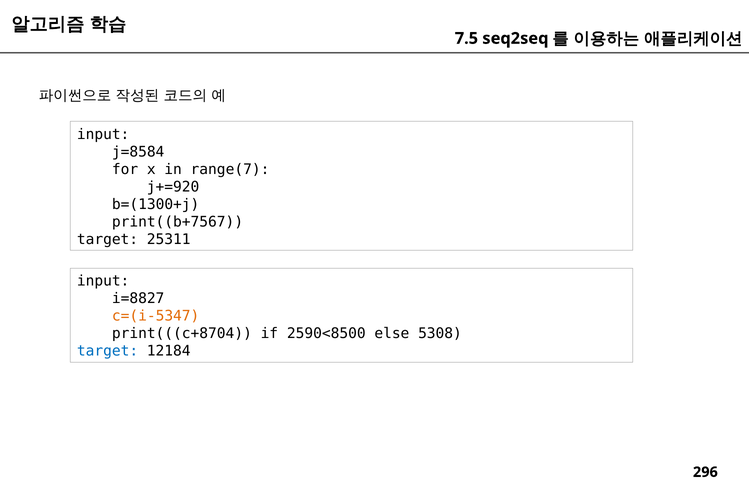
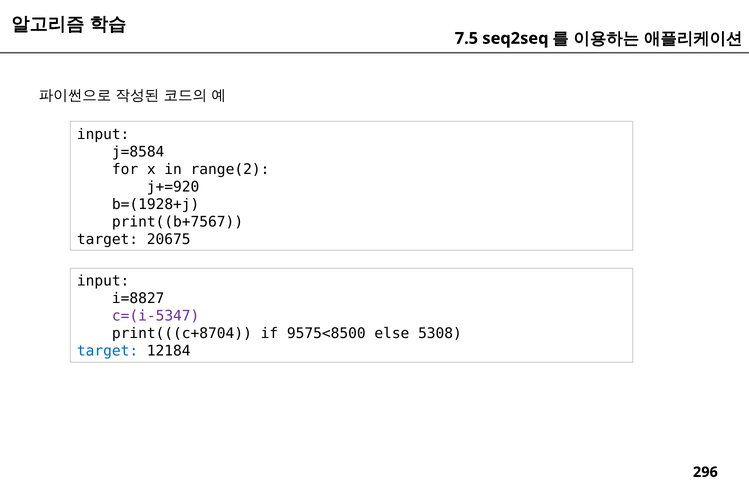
range(7: range(7 -> range(2
b=(1300+j: b=(1300+j -> b=(1928+j
25311: 25311 -> 20675
c=(i-5347 colour: orange -> purple
2590<8500: 2590<8500 -> 9575<8500
